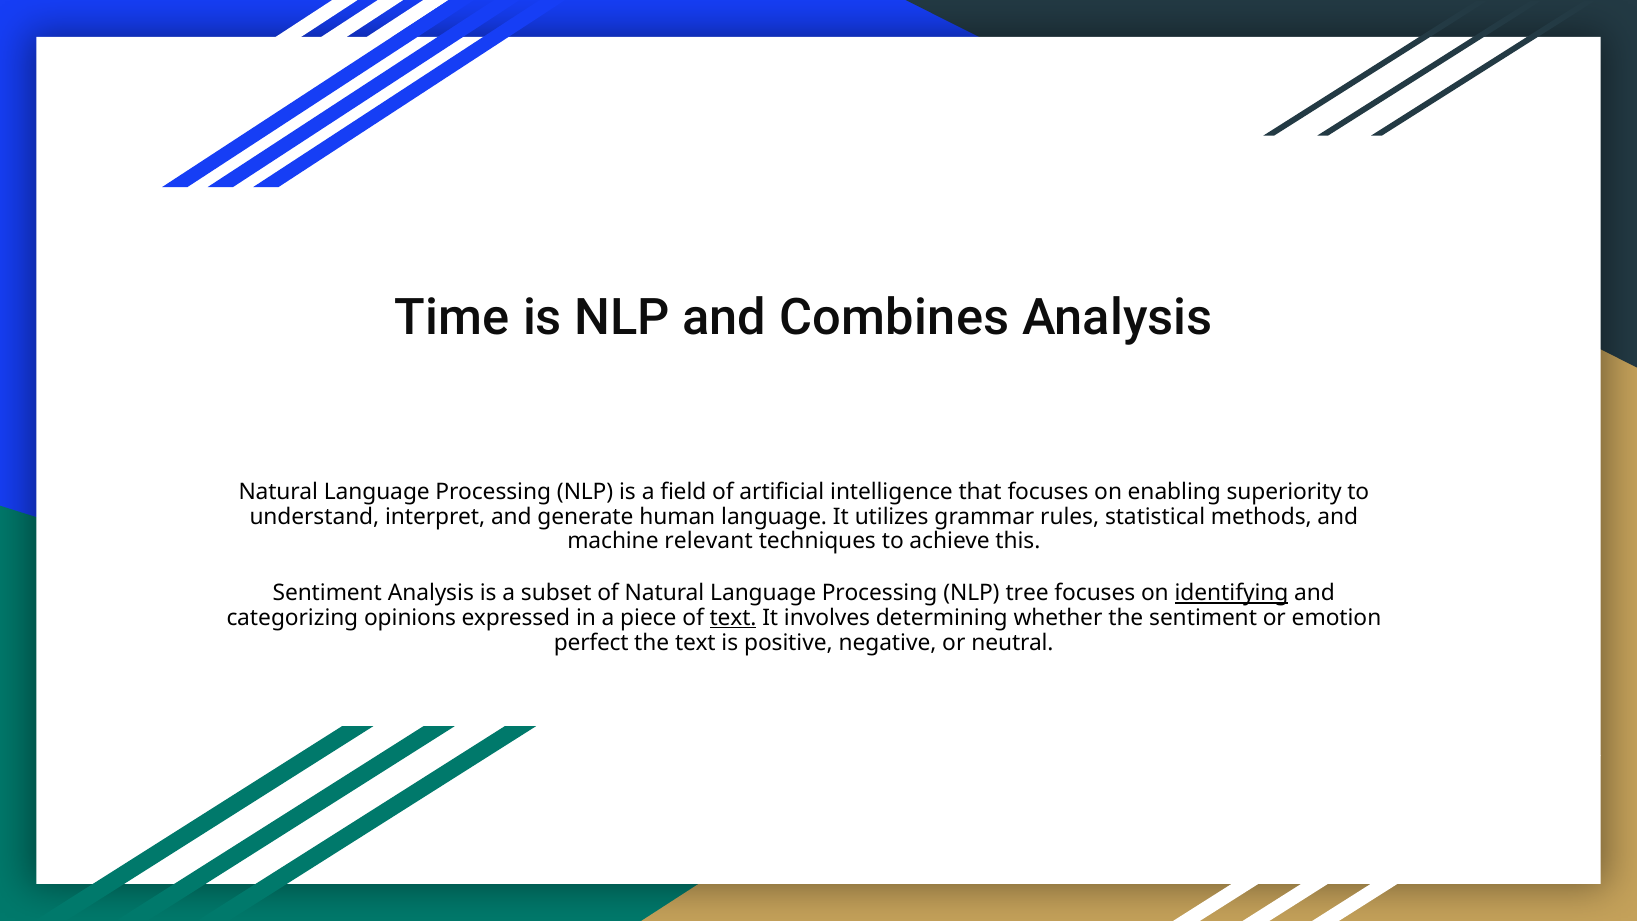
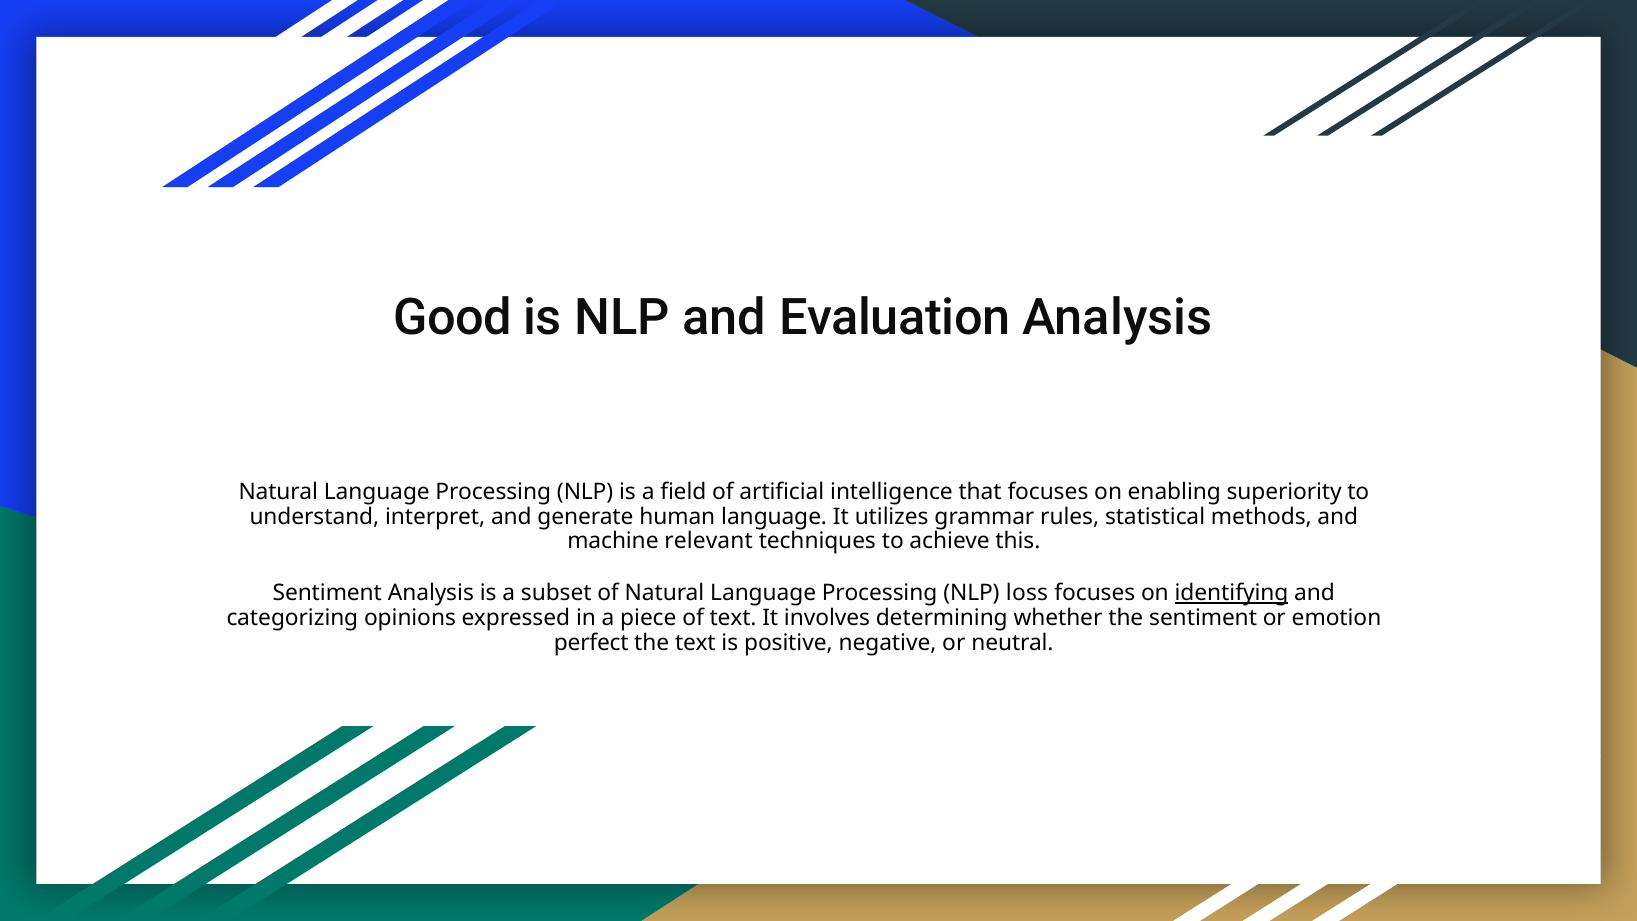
Time: Time -> Good
Combines: Combines -> Evaluation
tree: tree -> loss
text at (733, 618) underline: present -> none
